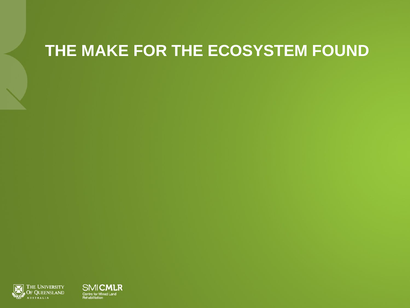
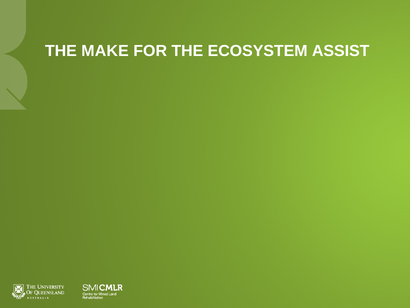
FOUND: FOUND -> ASSIST
